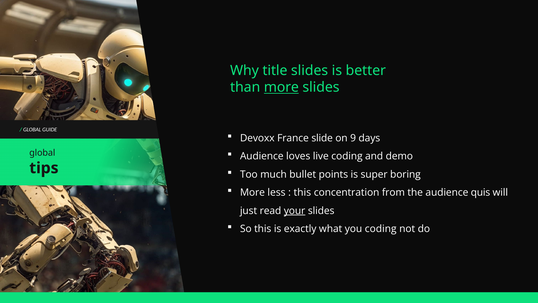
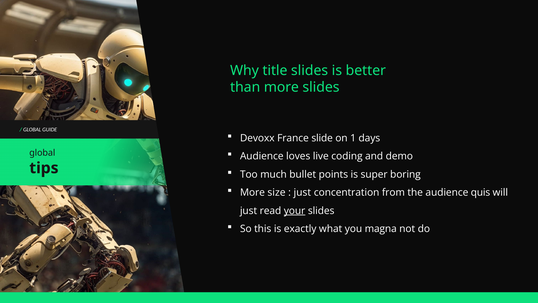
more at (281, 87) underline: present -> none
9: 9 -> 1
less: less -> size
this at (302, 192): this -> just
you coding: coding -> magna
